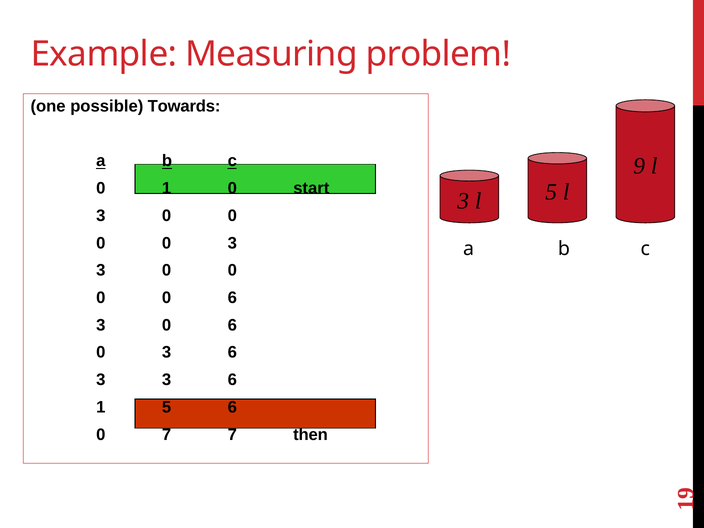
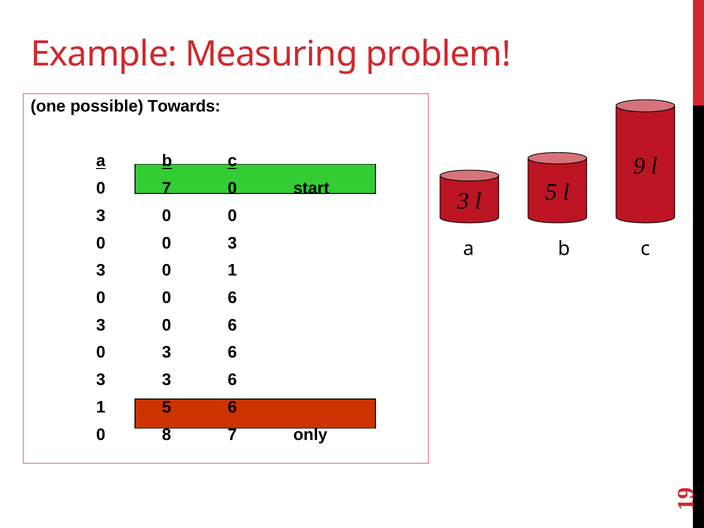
0 1: 1 -> 7
0 at (232, 270): 0 -> 1
0 7: 7 -> 8
then: then -> only
